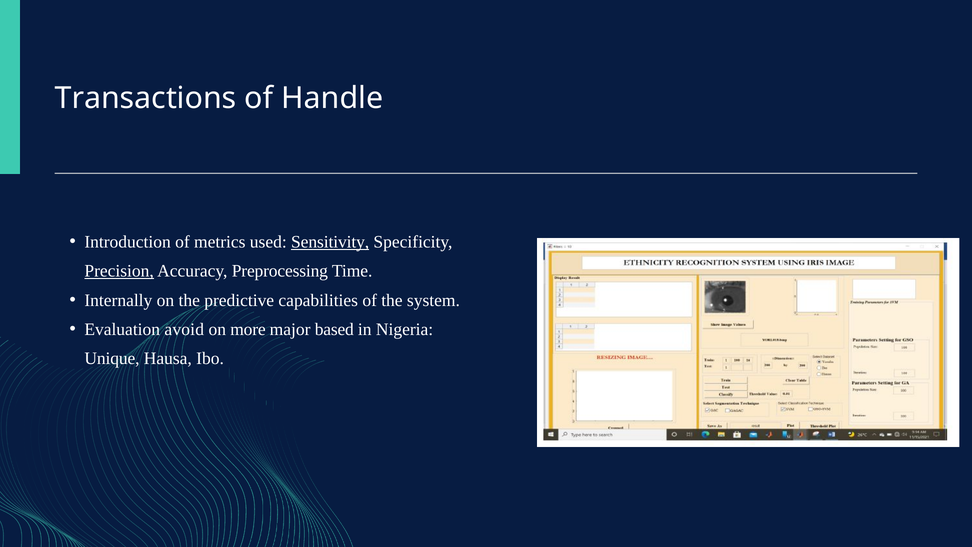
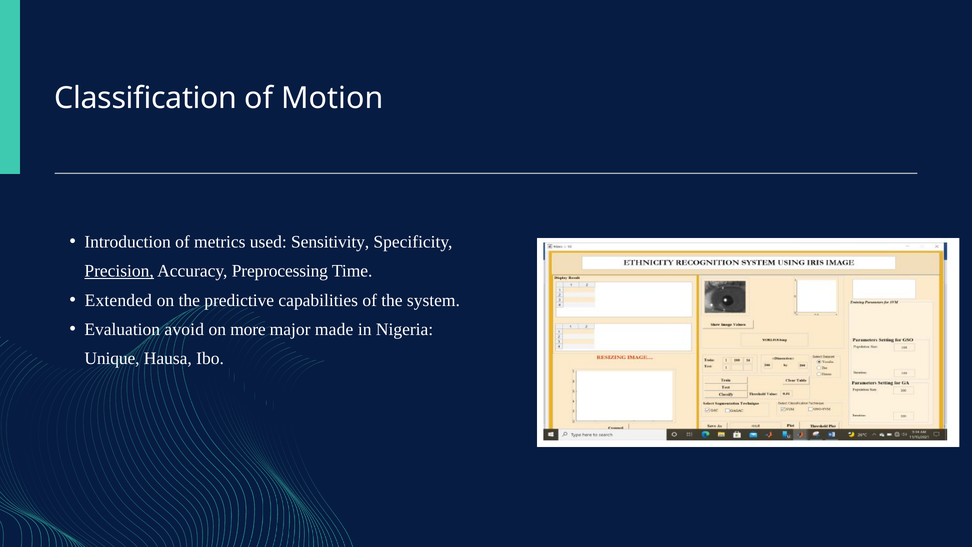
Transactions: Transactions -> Classification
Handle: Handle -> Motion
Sensitivity underline: present -> none
Internally: Internally -> Extended
based: based -> made
